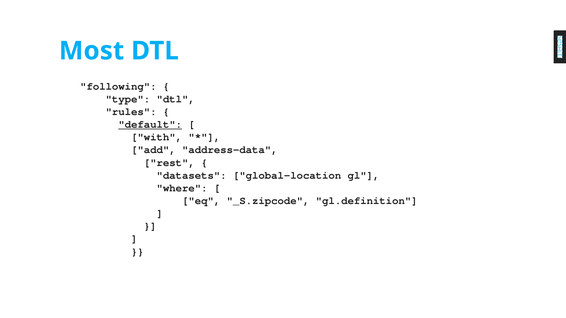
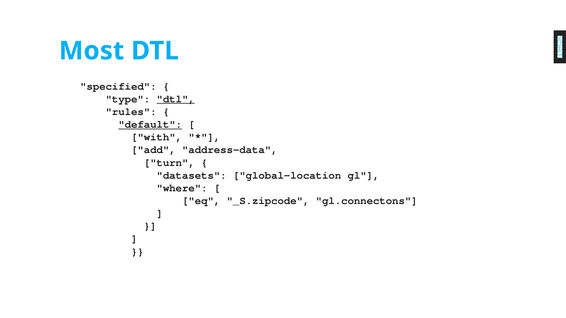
following: following -> specified
dtl at (176, 99) underline: none -> present
rest: rest -> turn
gl.definition: gl.definition -> gl.connectons
